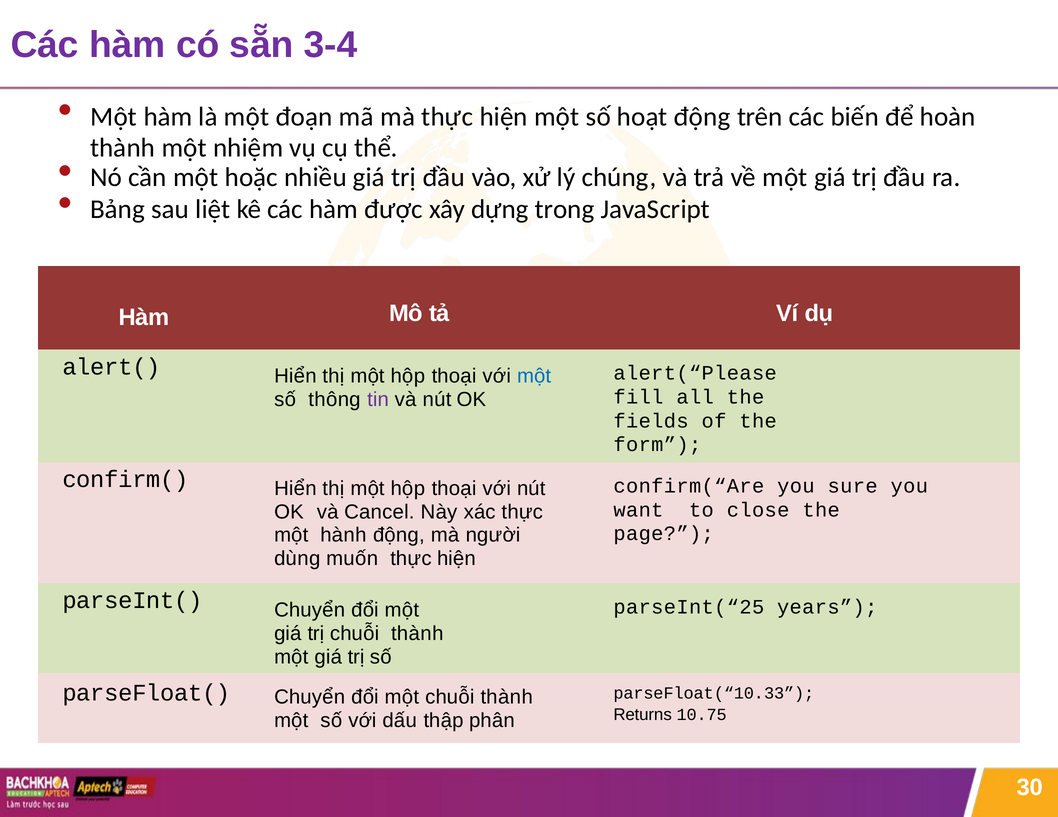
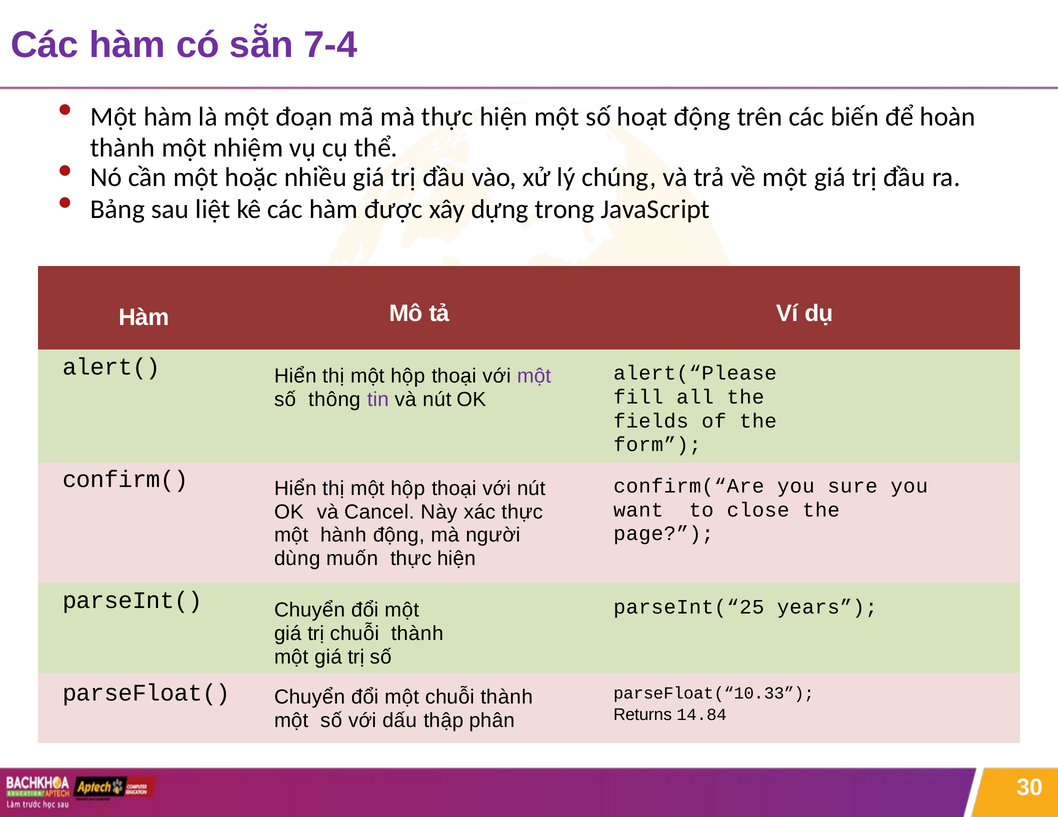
3-4: 3-4 -> 7-4
một at (534, 376) colour: blue -> purple
10.75: 10.75 -> 14.84
